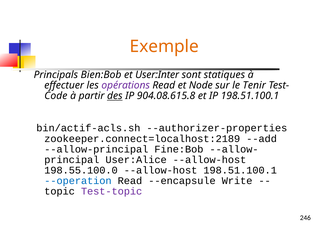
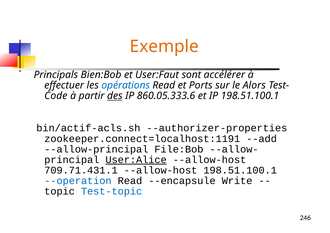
User:Inter: User:Inter -> User:Faut
statiques: statiques -> accélérer
opérations colour: purple -> blue
Node: Node -> Ports
Tenir: Tenir -> Alors
904.08.615.8: 904.08.615.8 -> 860.05.333.6
zookeeper.connect=localhost:2189: zookeeper.connect=localhost:2189 -> zookeeper.connect=localhost:1191
Fine:Bob: Fine:Bob -> File:Bob
User:Alice underline: none -> present
198.55.100.0: 198.55.100.0 -> 709.71.431.1
Test-topic colour: purple -> blue
